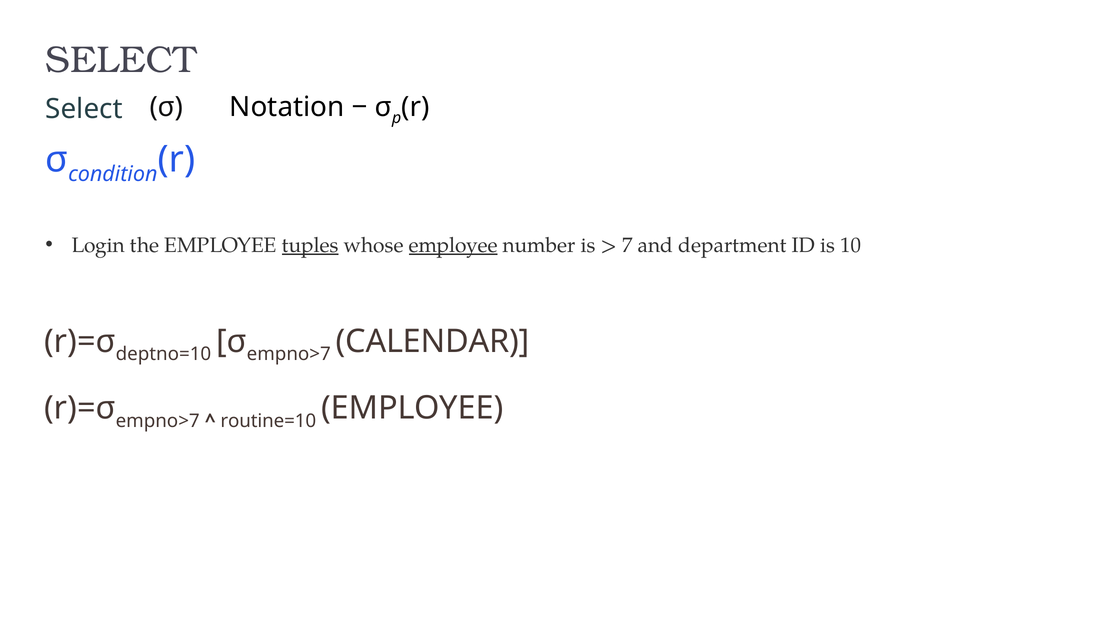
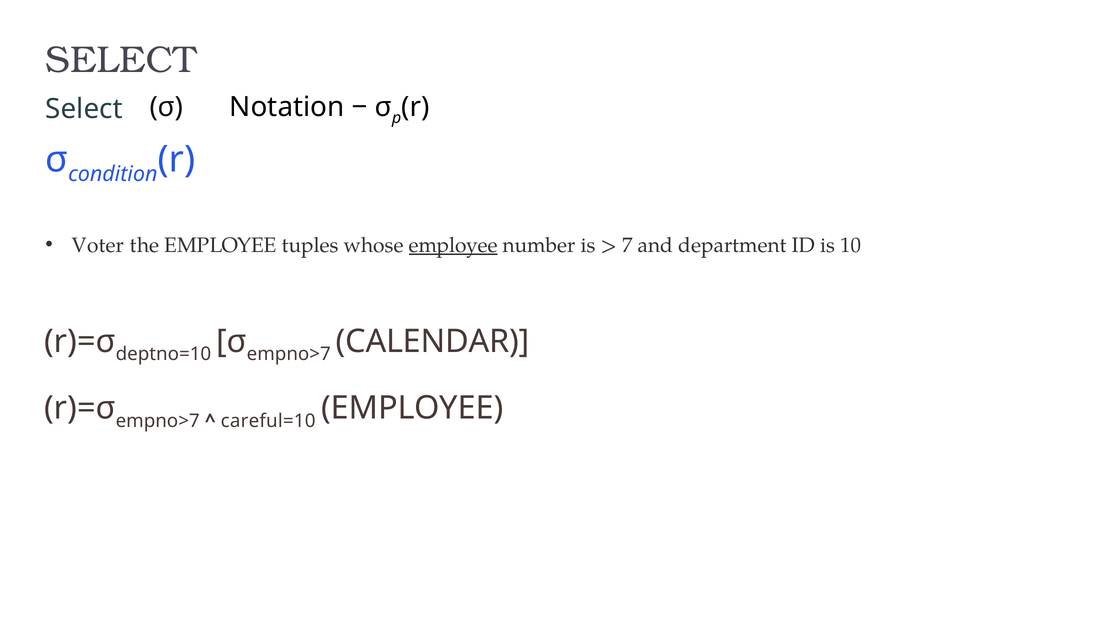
Login: Login -> Voter
tuples underline: present -> none
routine=10: routine=10 -> careful=10
